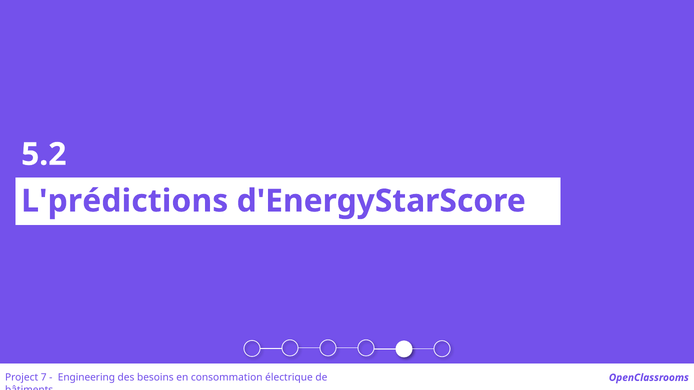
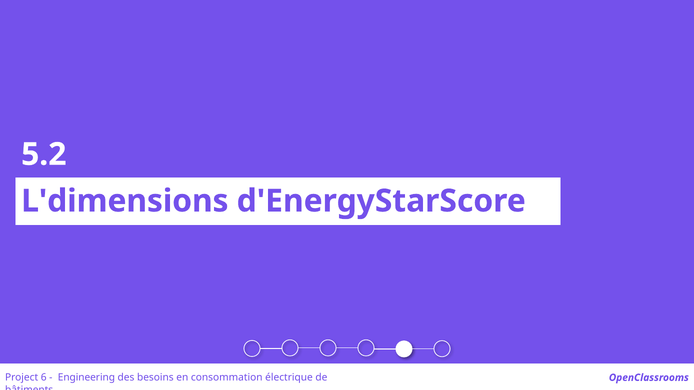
L'prédictions: L'prédictions -> L'dimensions
7: 7 -> 6
